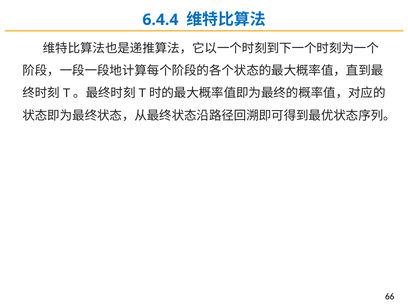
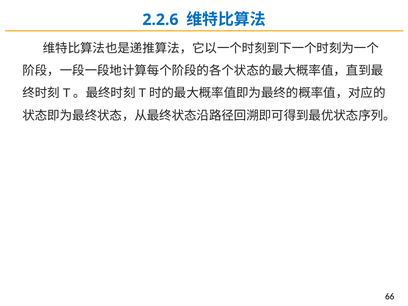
6.4.4: 6.4.4 -> 2.2.6
